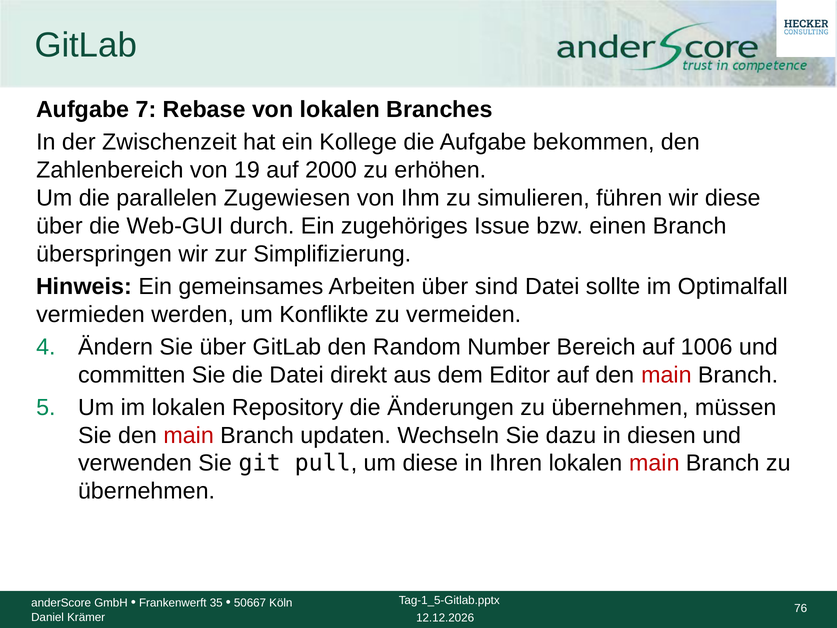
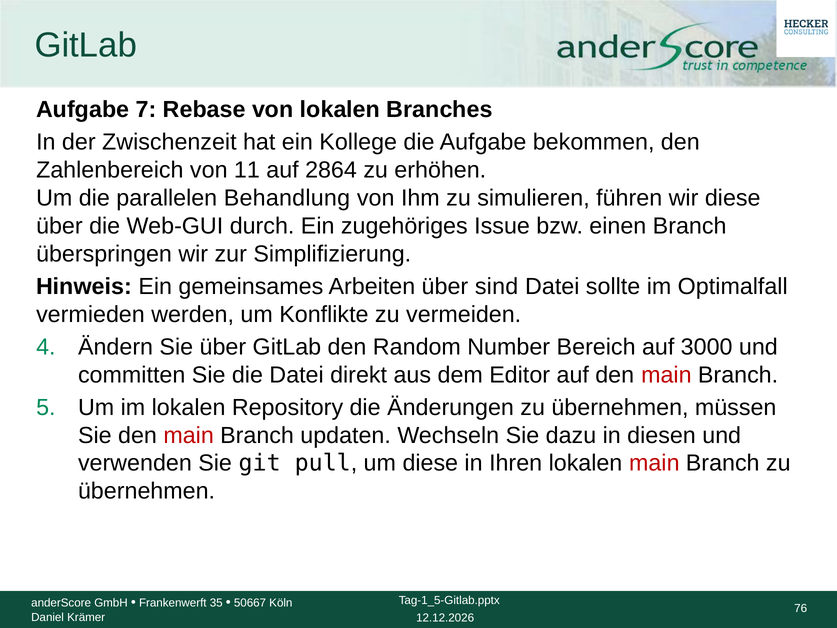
19: 19 -> 11
2000: 2000 -> 2864
Zugewiesen: Zugewiesen -> Behandlung
1006: 1006 -> 3000
